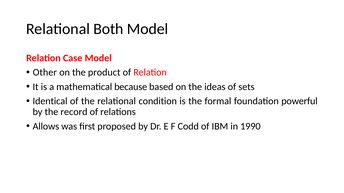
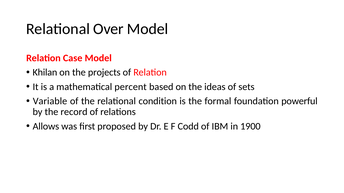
Both: Both -> Over
Other: Other -> Khilan
product: product -> projects
because: because -> percent
Identical: Identical -> Variable
1990: 1990 -> 1900
